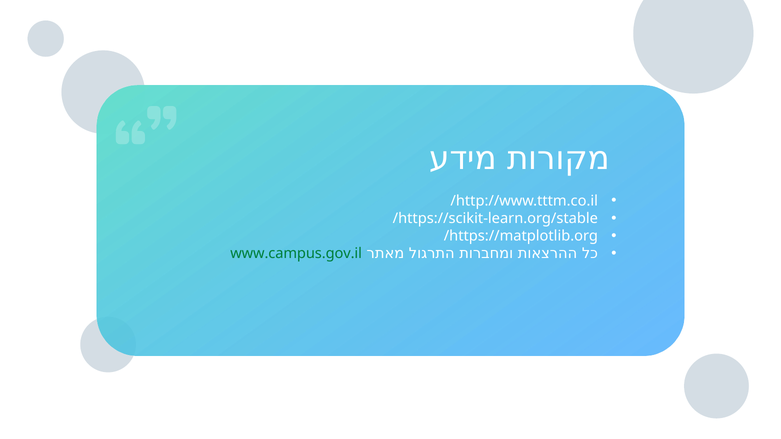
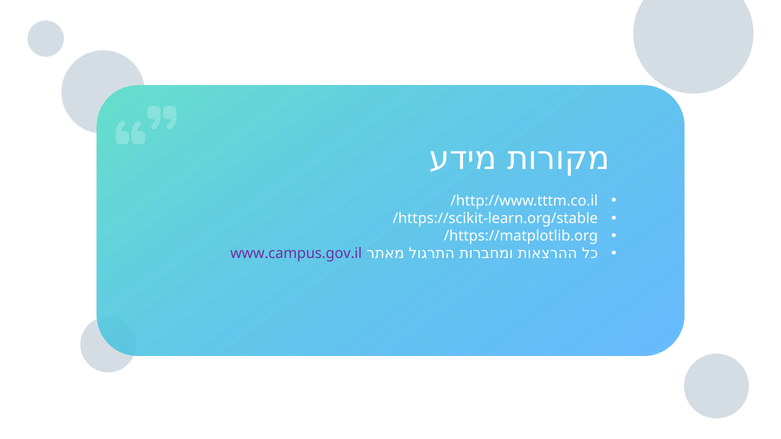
www.campus.gov.il colour: green -> purple
